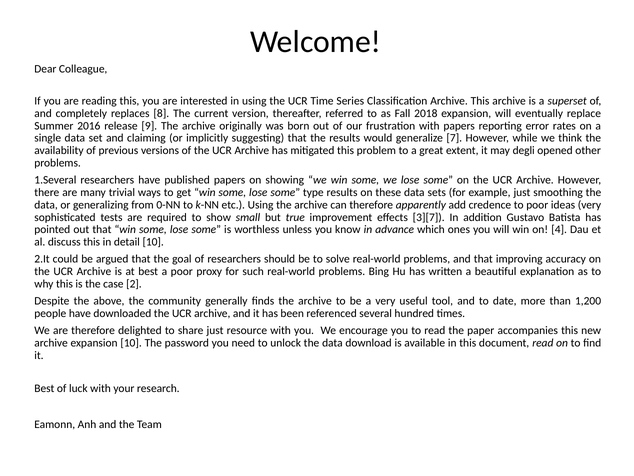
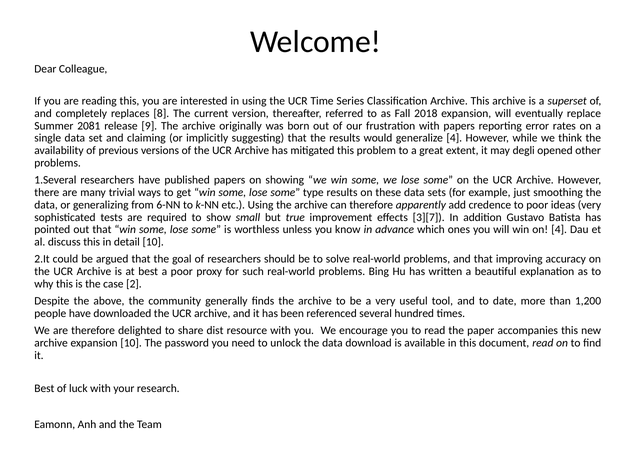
2016: 2016 -> 2081
generalize 7: 7 -> 4
0-NN: 0-NN -> 6-NN
share just: just -> dist
